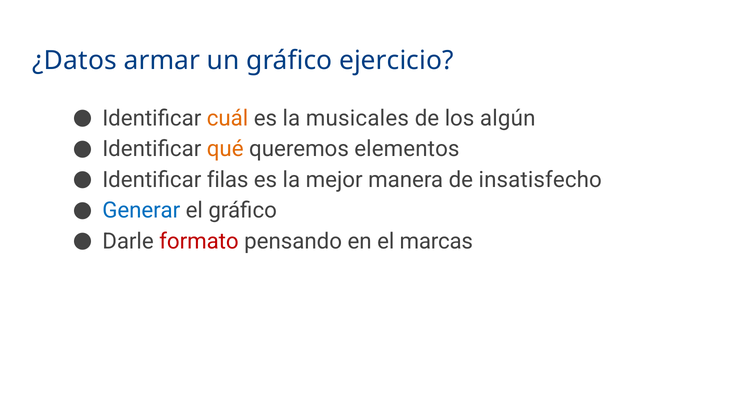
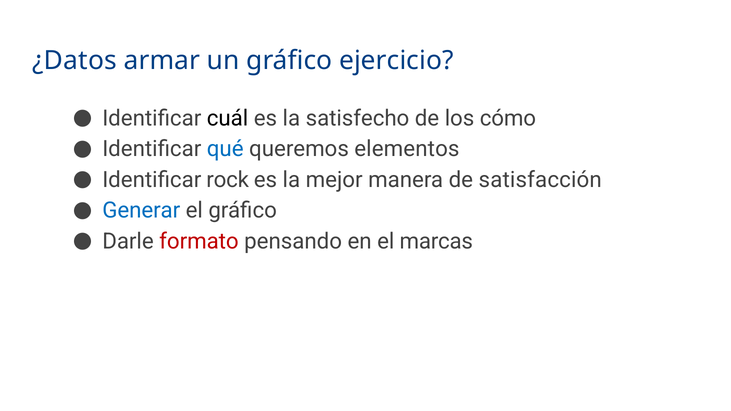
cuál colour: orange -> black
musicales: musicales -> satisfecho
algún: algún -> cómo
qué colour: orange -> blue
filas: filas -> rock
insatisfecho: insatisfecho -> satisfacción
